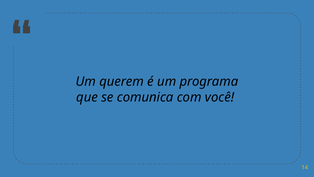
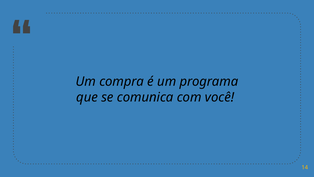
querem: querem -> compra
